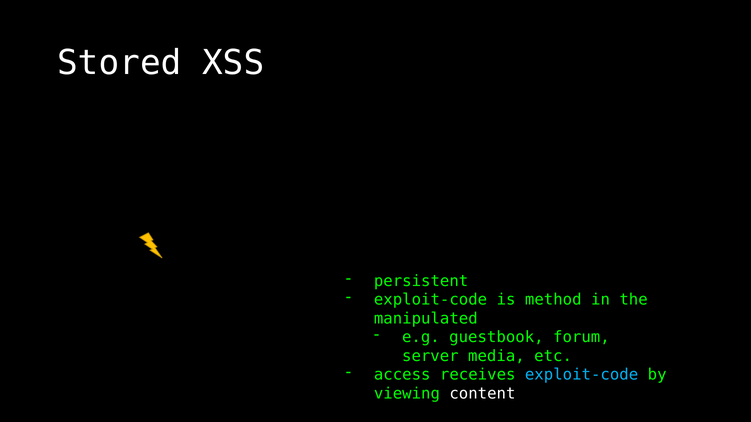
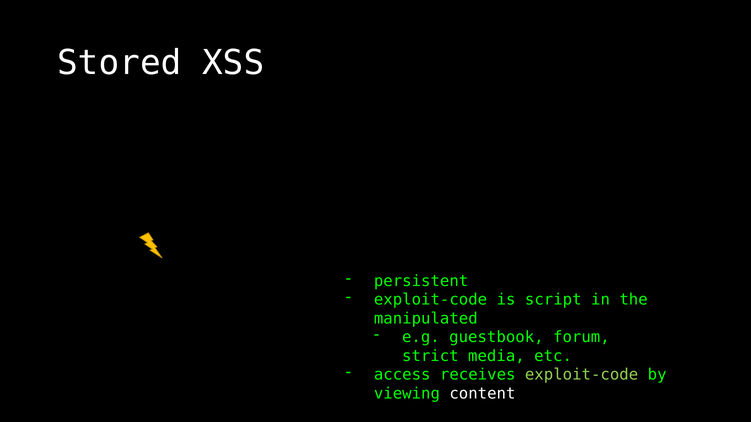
method: method -> script
server: server -> strict
exploit-code at (582, 375) colour: light blue -> light green
